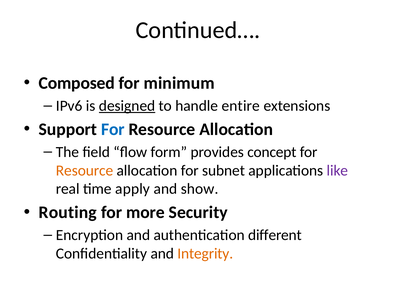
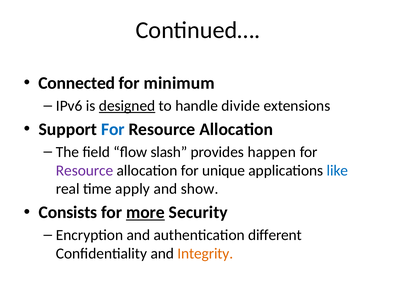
Composed: Composed -> Connected
entire: entire -> divide
form: form -> slash
concept: concept -> happen
Resource at (85, 170) colour: orange -> purple
subnet: subnet -> unique
like colour: purple -> blue
Routing: Routing -> Consists
more underline: none -> present
